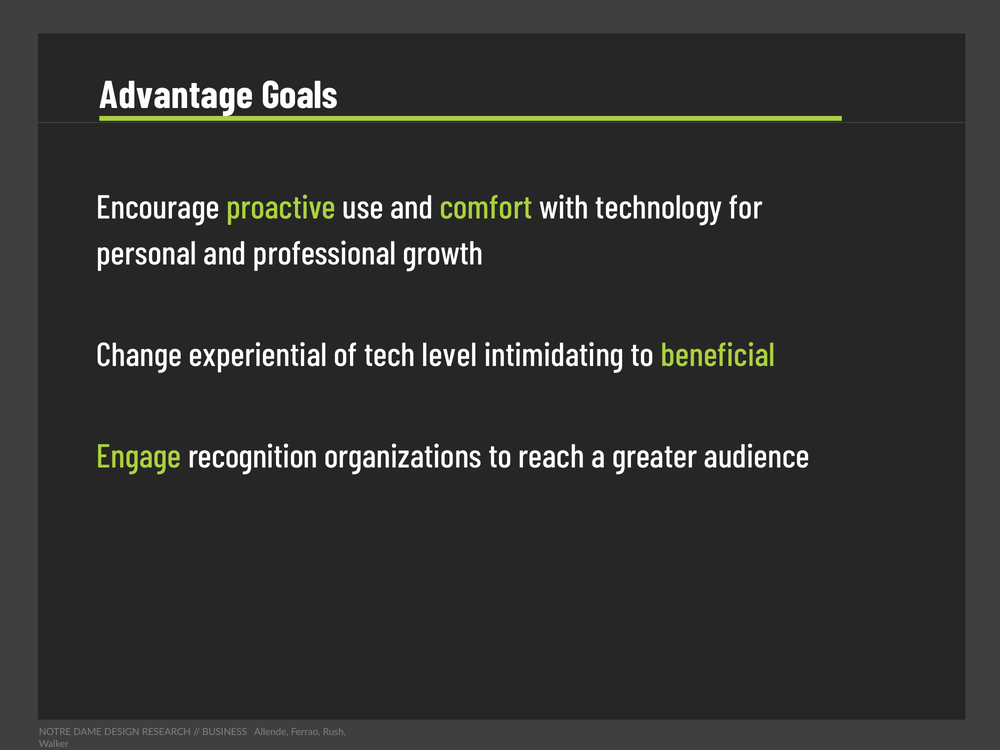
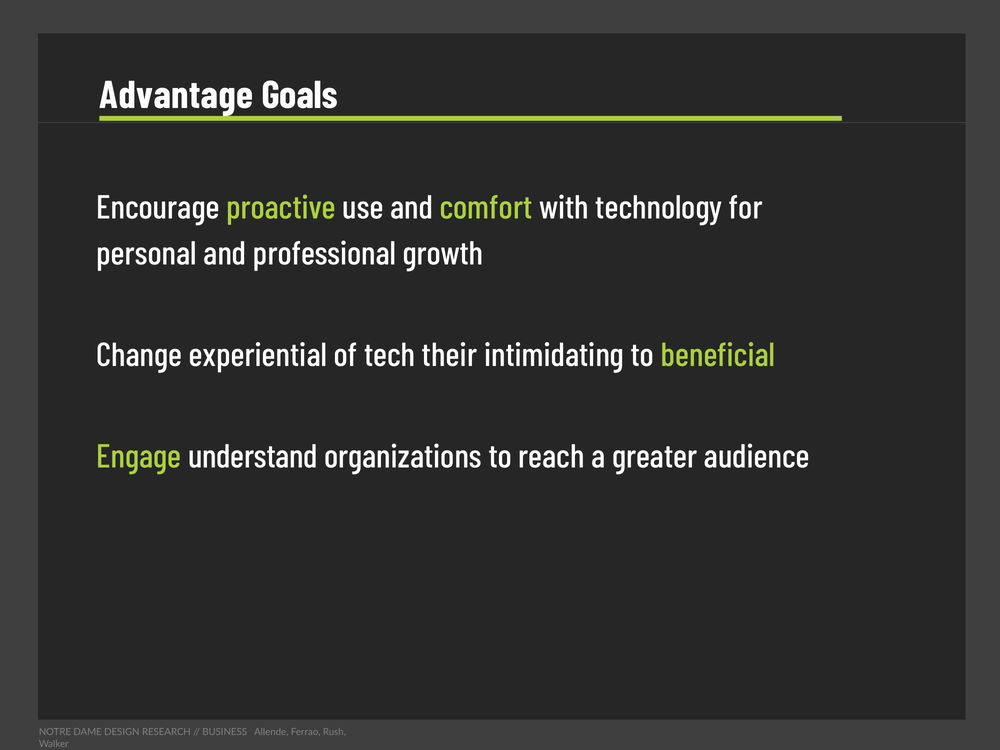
level: level -> their
recognition: recognition -> understand
